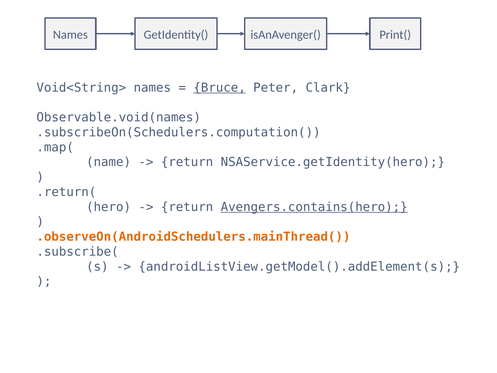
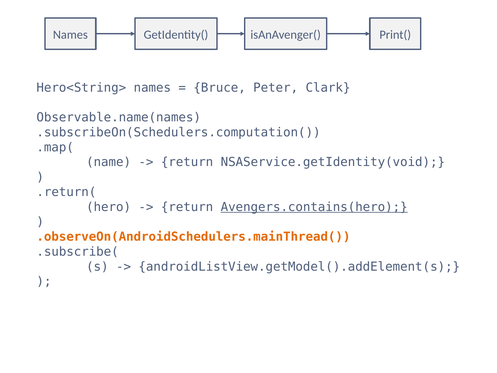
Void<String>: Void<String> -> Hero<String>
Bruce underline: present -> none
Observable.void(names: Observable.void(names -> Observable.name(names
NSAService.getIdentity(hero: NSAService.getIdentity(hero -> NSAService.getIdentity(void
